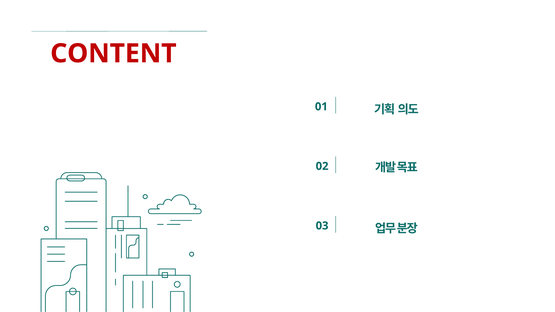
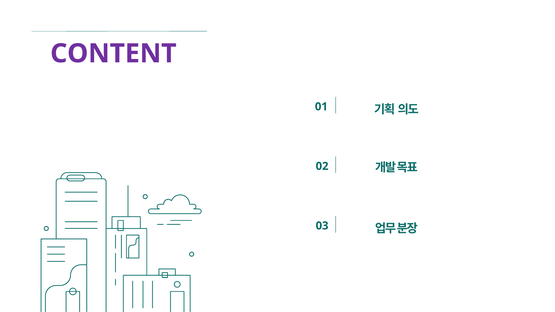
CONTENT colour: red -> purple
